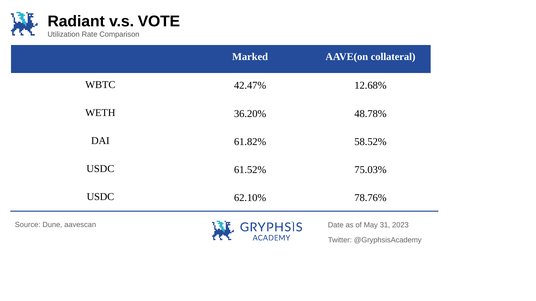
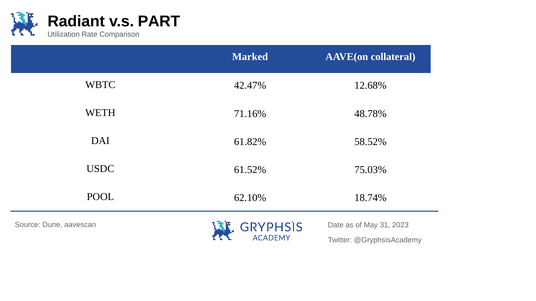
VOTE: VOTE -> PART
36.20%: 36.20% -> 71.16%
USDC at (100, 197): USDC -> POOL
78.76%: 78.76% -> 18.74%
